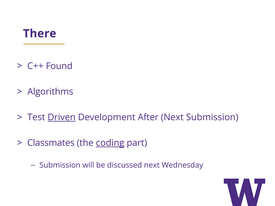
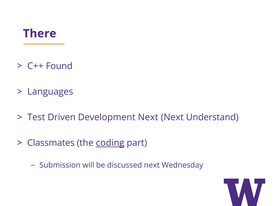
Algorithms: Algorithms -> Languages
Driven underline: present -> none
Development After: After -> Next
Next Submission: Submission -> Understand
